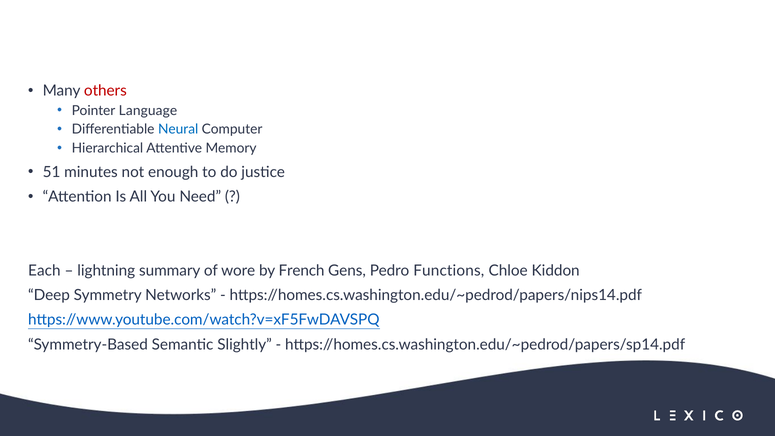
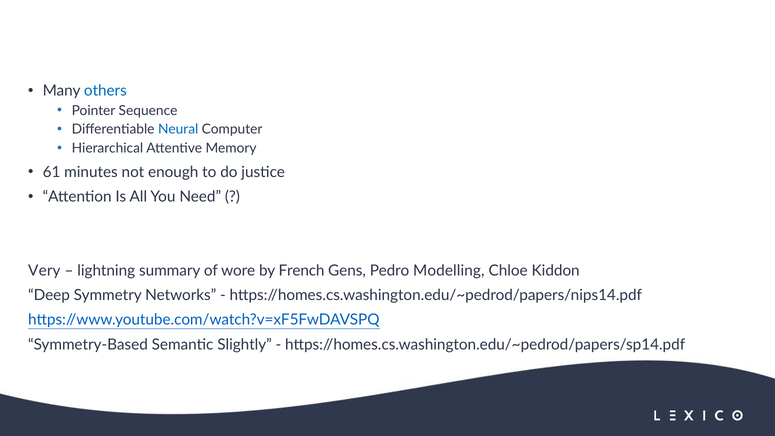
others colour: red -> blue
Language: Language -> Sequence
51: 51 -> 61
Each: Each -> Very
Functions: Functions -> Modelling
